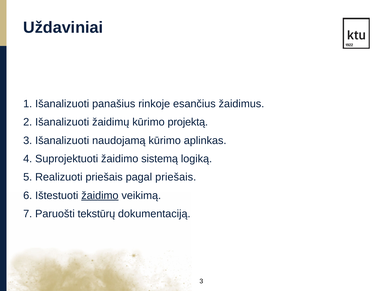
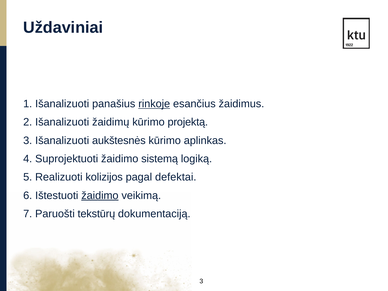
rinkoje underline: none -> present
naudojamą: naudojamą -> aukštesnės
Realizuoti priešais: priešais -> kolizijos
pagal priešais: priešais -> defektai
